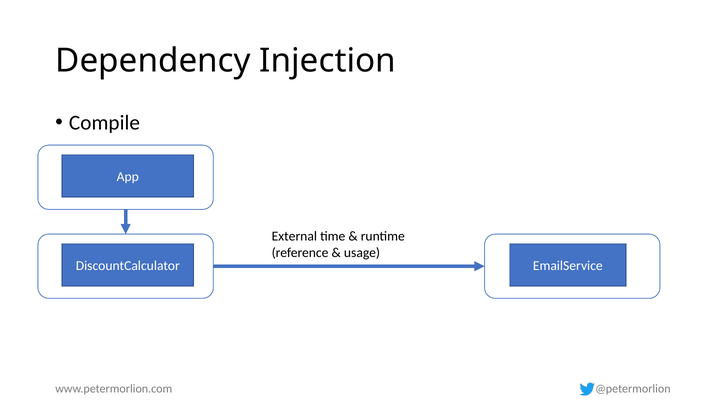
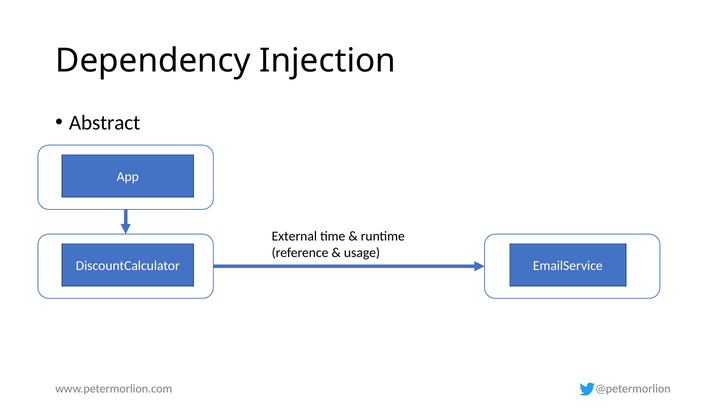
Compile: Compile -> Abstract
